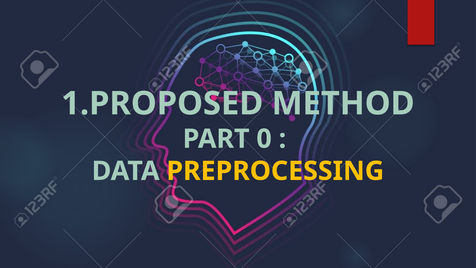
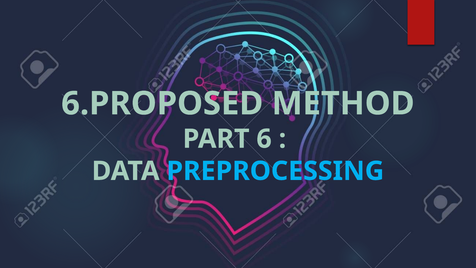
1.PROPOSED: 1.PROPOSED -> 6.PROPOSED
0: 0 -> 6
PREPROCESSING colour: yellow -> light blue
